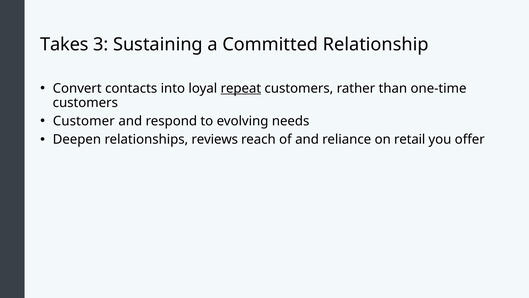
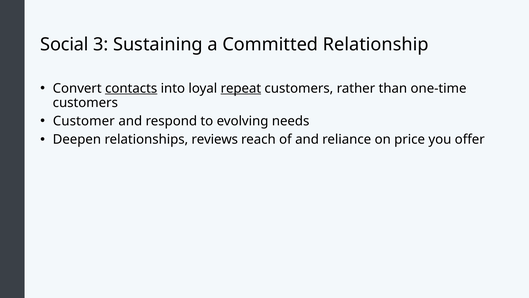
Takes: Takes -> Social
contacts underline: none -> present
retail: retail -> price
